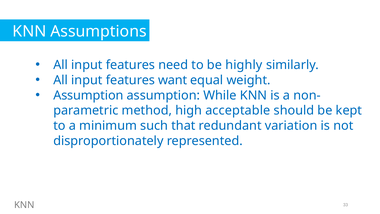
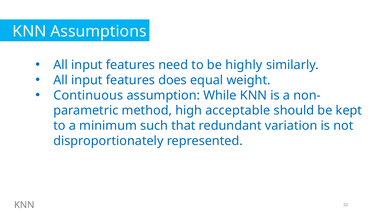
want: want -> does
Assumption at (88, 95): Assumption -> Continuous
